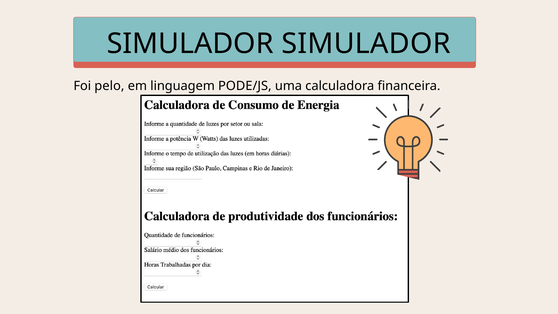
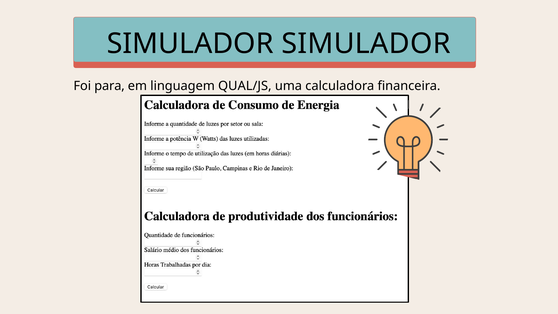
pelo: pelo -> para
PODE/JS: PODE/JS -> QUAL/JS
